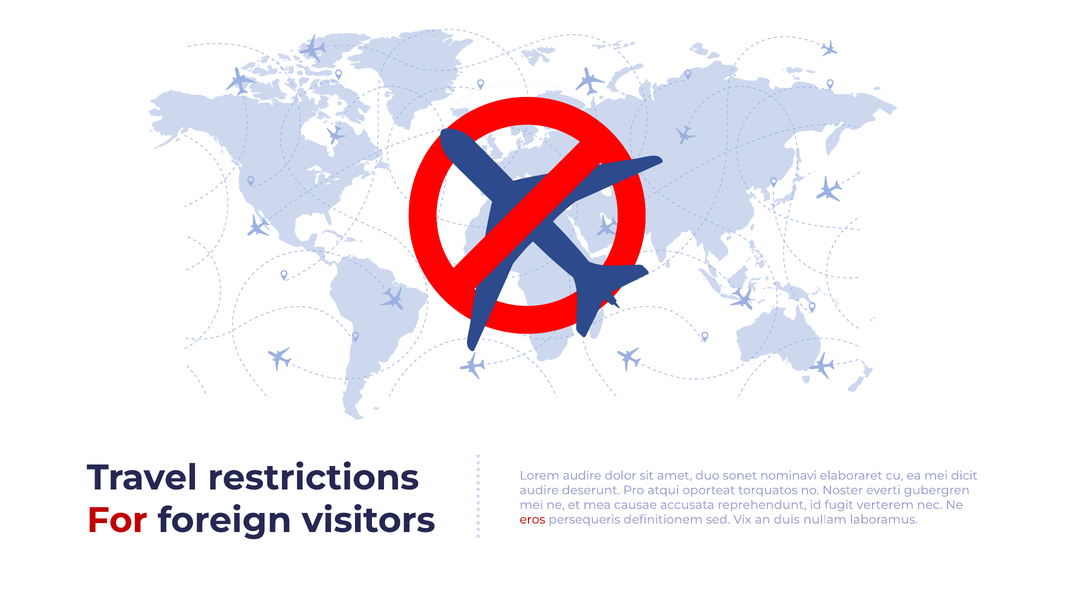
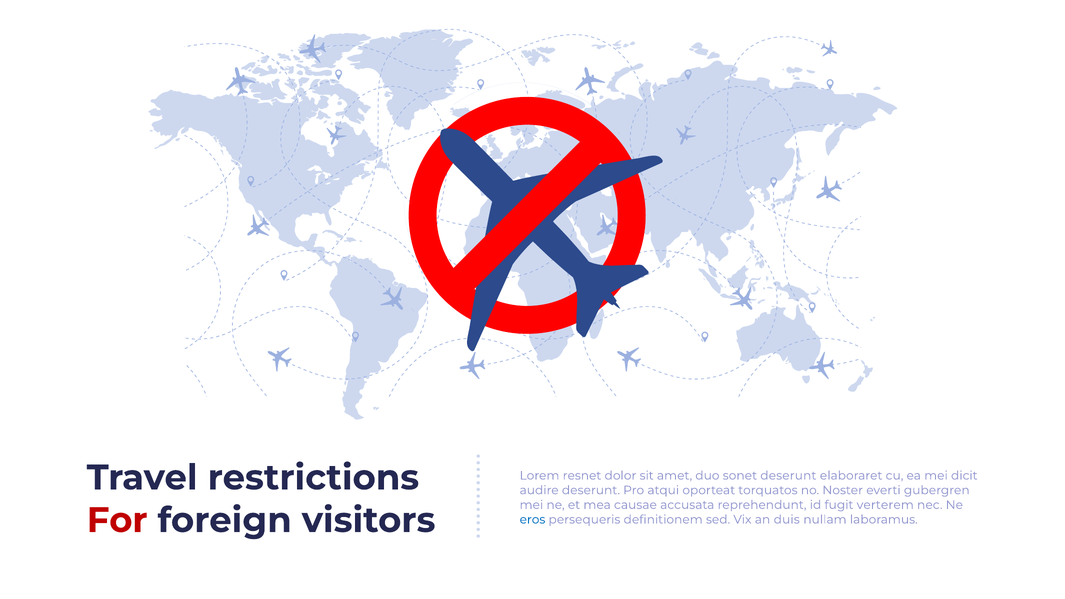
Lorem audire: audire -> resnet
sonet nominavi: nominavi -> deserunt
eros colour: red -> blue
